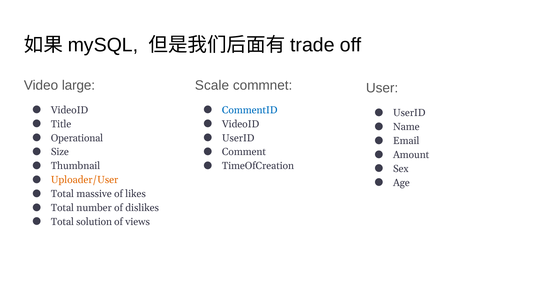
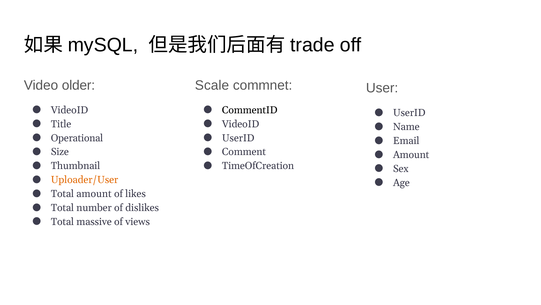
large: large -> older
CommentID colour: blue -> black
Total massive: massive -> amount
solution: solution -> massive
